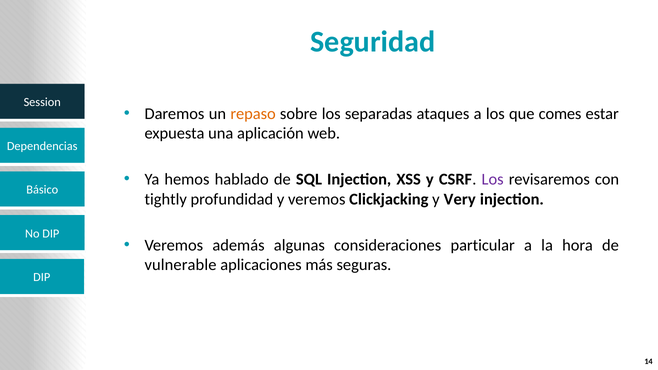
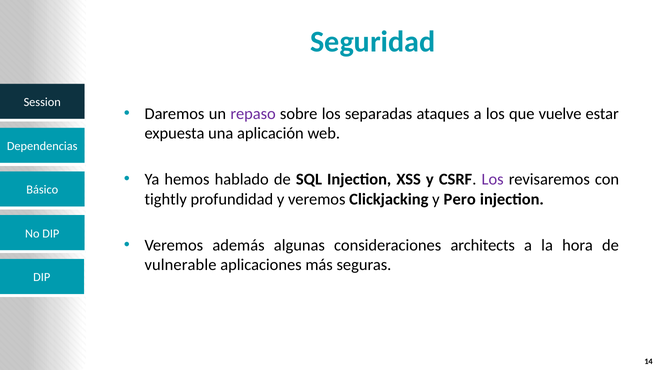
repaso colour: orange -> purple
comes: comes -> vuelve
Very: Very -> Pero
particular: particular -> architects
